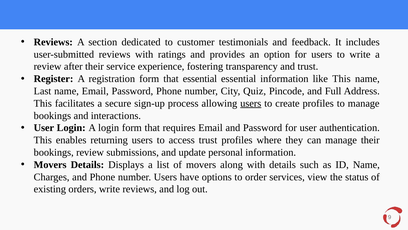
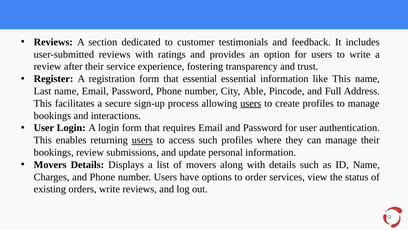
Quiz: Quiz -> Able
users at (142, 140) underline: none -> present
access trust: trust -> such
